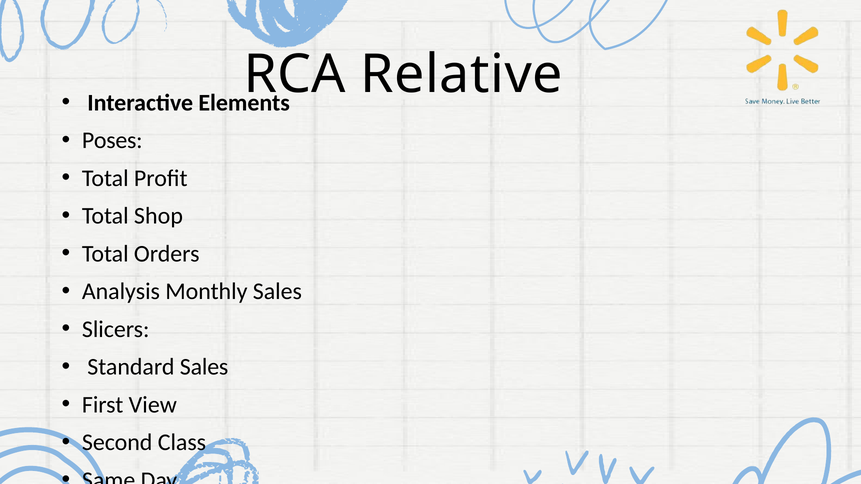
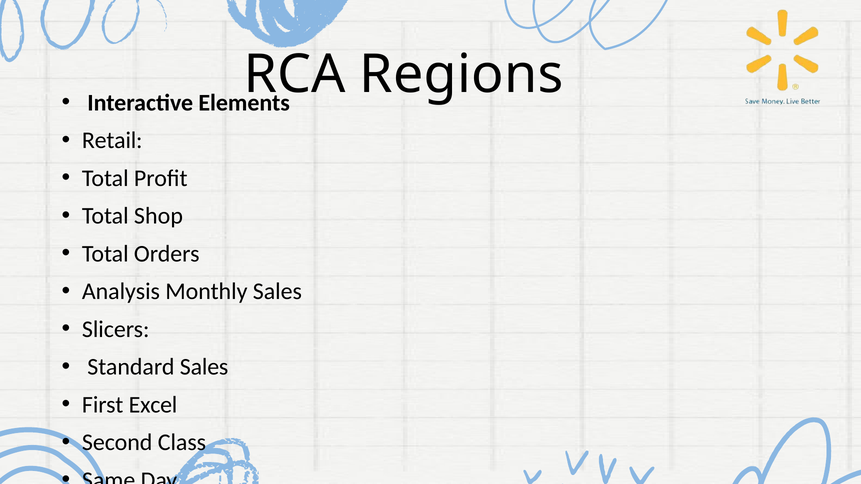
Relative: Relative -> Regions
Poses: Poses -> Retail
View: View -> Excel
